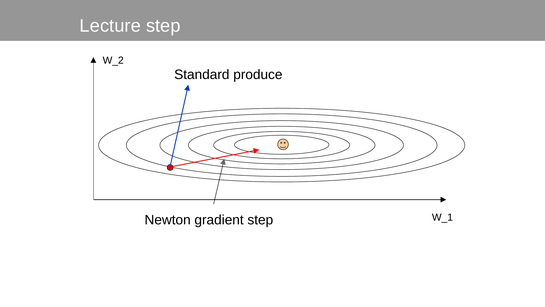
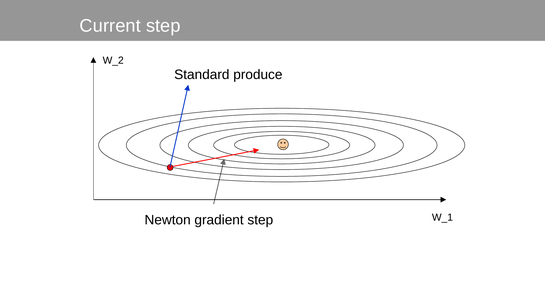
Lecture: Lecture -> Current
